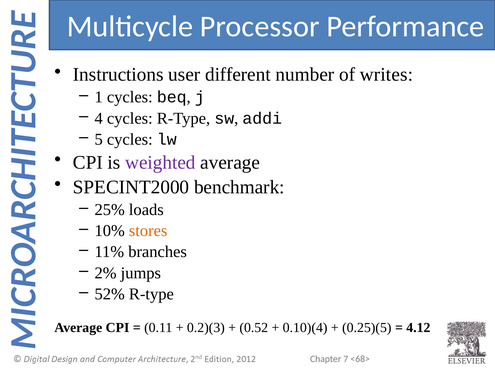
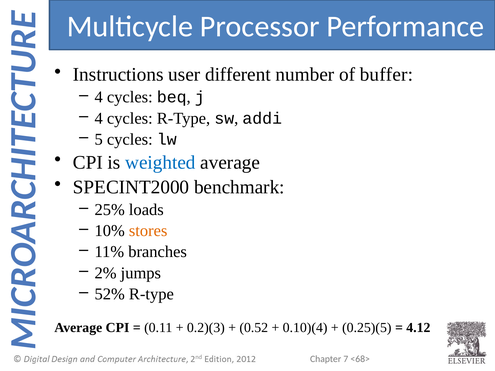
writes: writes -> buffer
1 at (99, 97): 1 -> 4
weighted colour: purple -> blue
